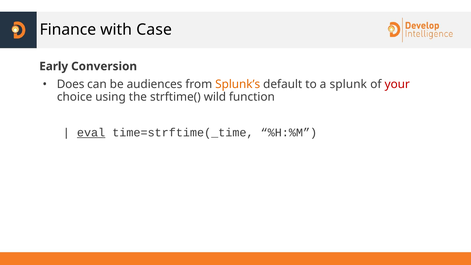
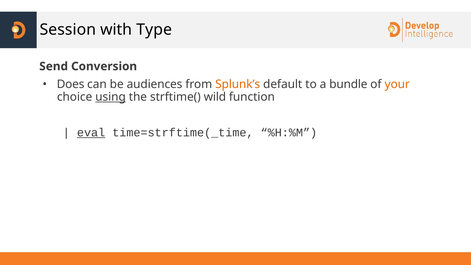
Finance: Finance -> Session
Case: Case -> Type
Early: Early -> Send
splunk: splunk -> bundle
your colour: red -> orange
using underline: none -> present
